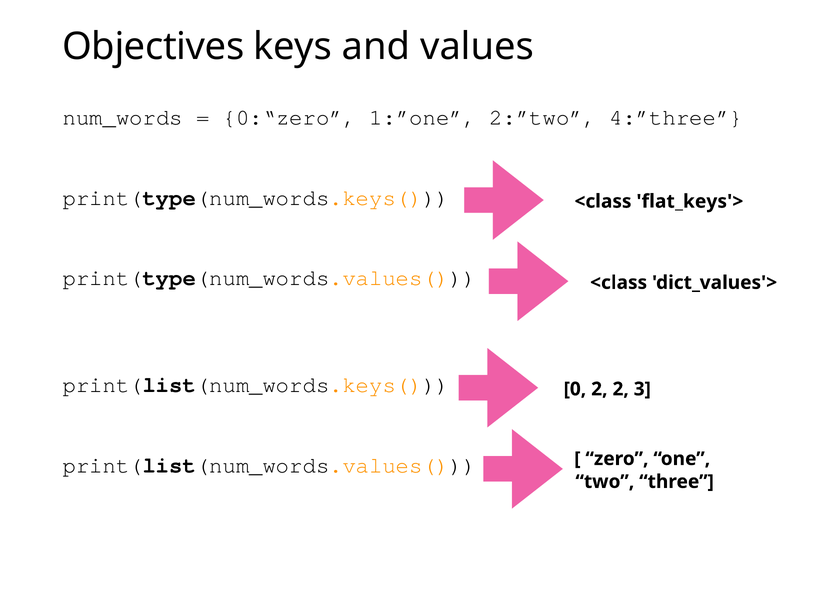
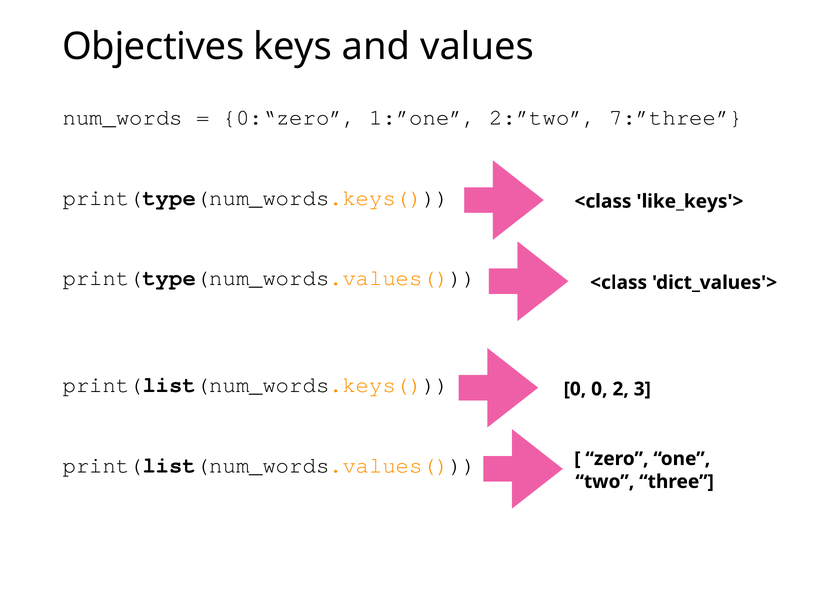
4:”three: 4:”three -> 7:”three
flat_keys'>: flat_keys'> -> like_keys'>
0 2: 2 -> 0
